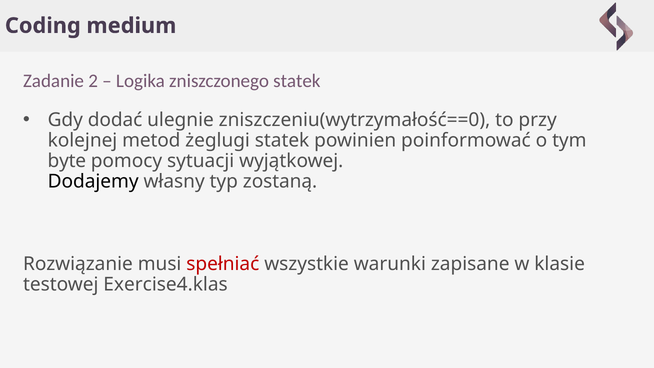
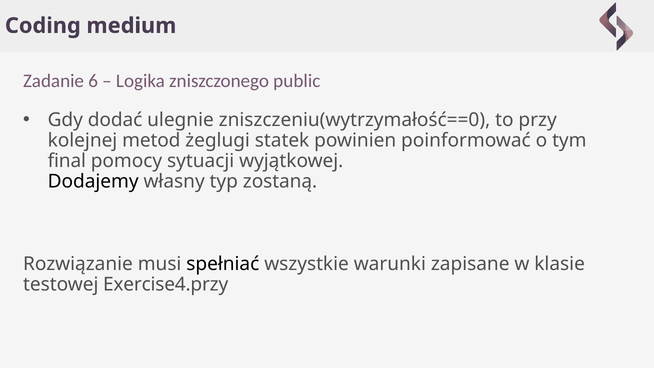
2: 2 -> 6
zniszczonego statek: statek -> public
byte: byte -> final
spełniać colour: red -> black
Exercise4.klas: Exercise4.klas -> Exercise4.przy
